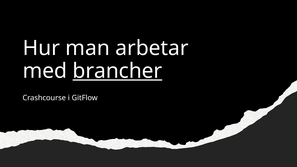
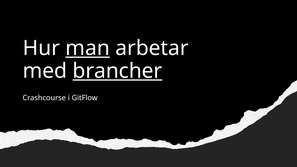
man underline: none -> present
